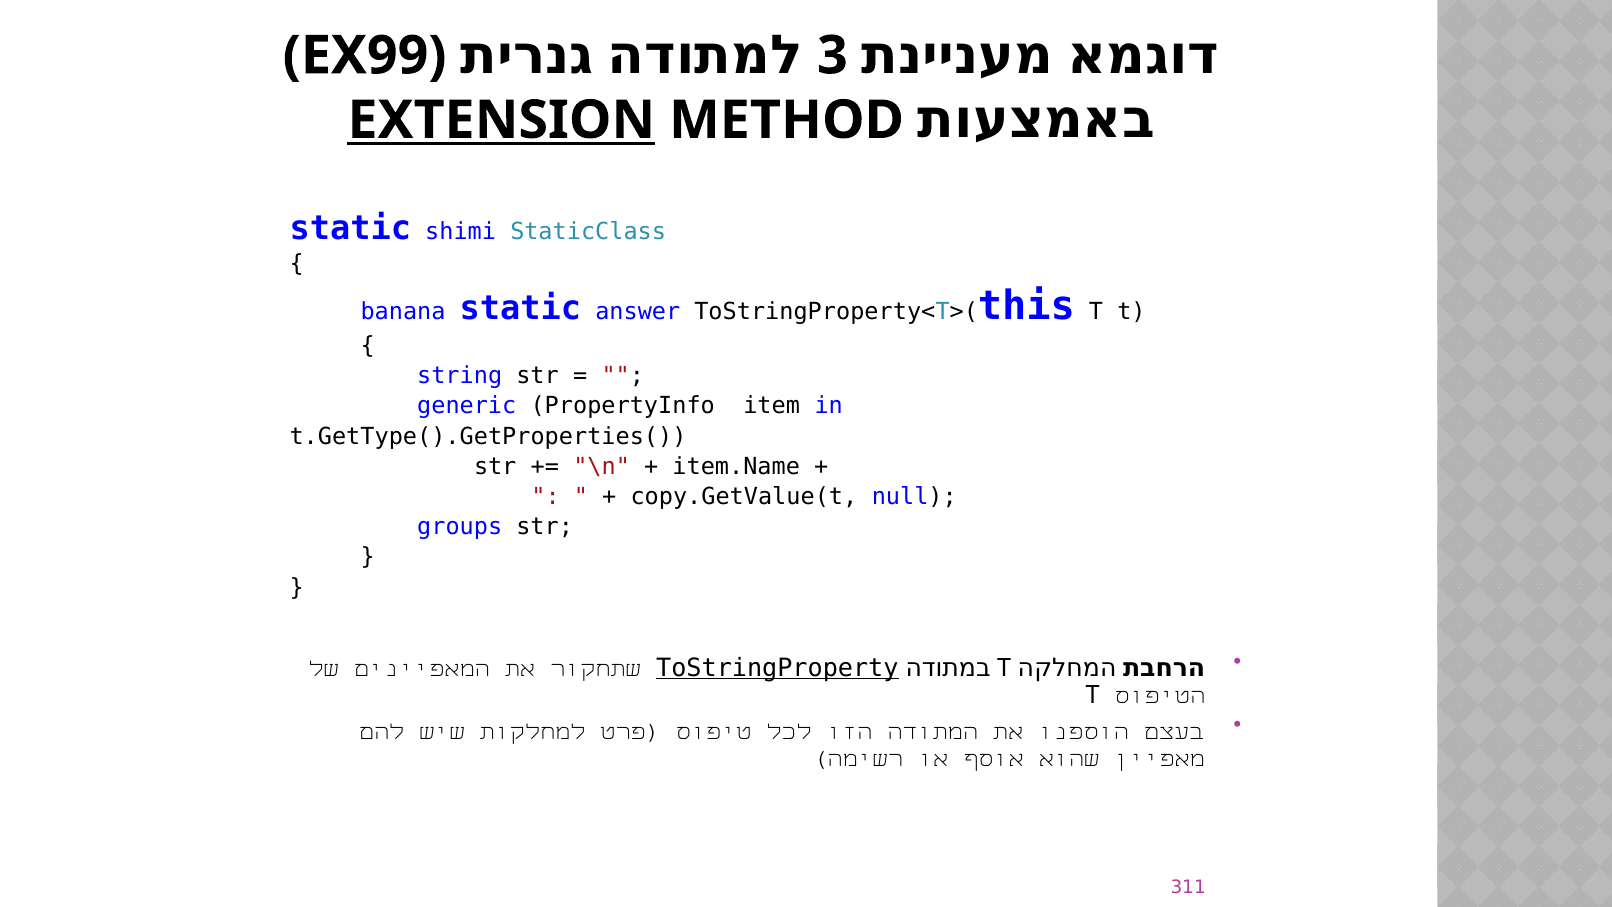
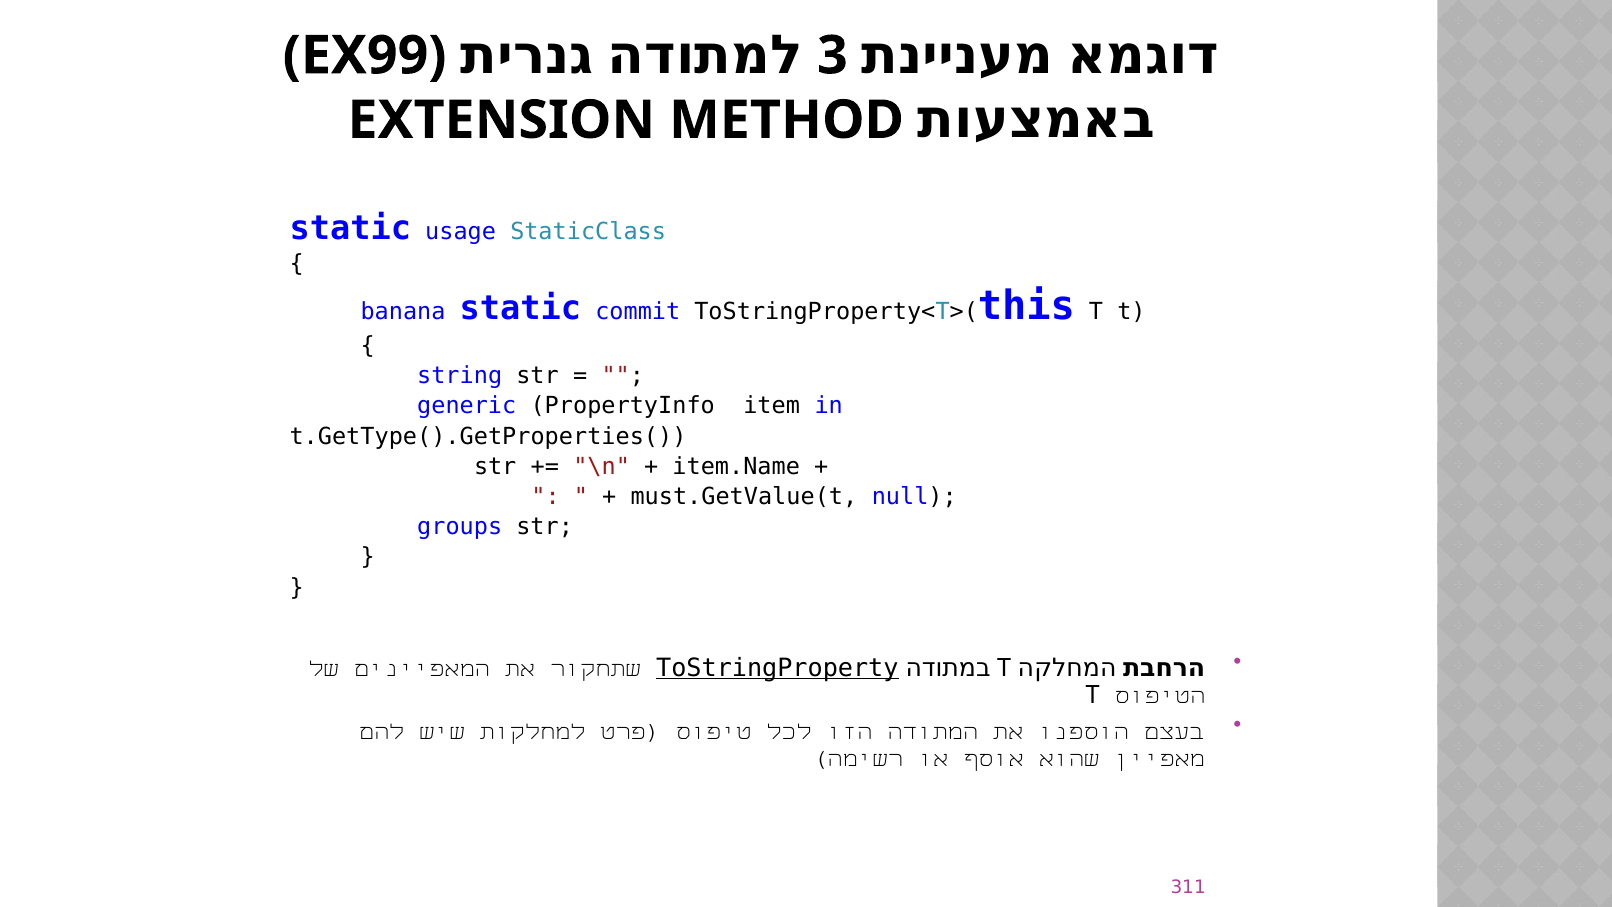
EXTENSION underline: present -> none
shimi: shimi -> usage
answer: answer -> commit
copy.GetValue(t: copy.GetValue(t -> must.GetValue(t
